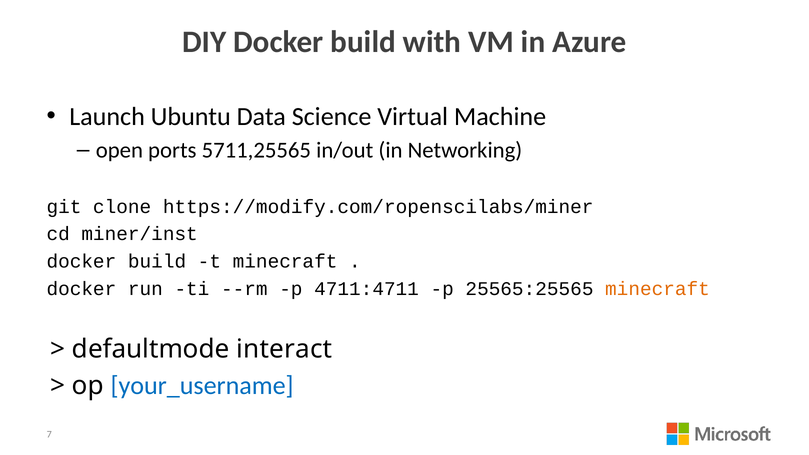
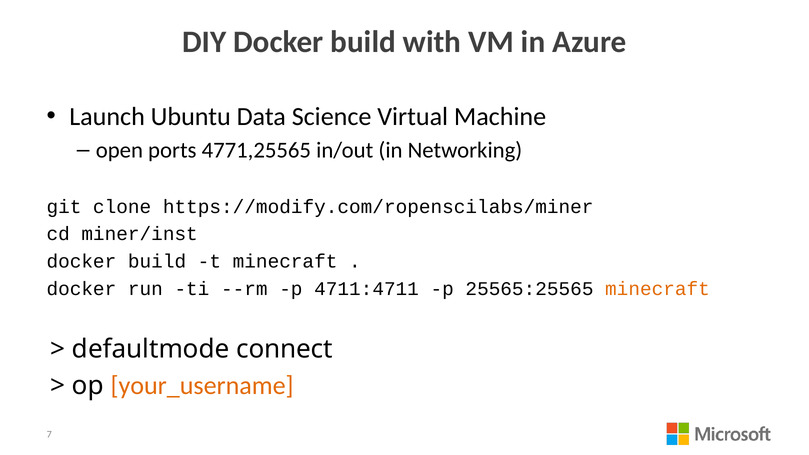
5711,25565: 5711,25565 -> 4771,25565
interact: interact -> connect
your_username colour: blue -> orange
